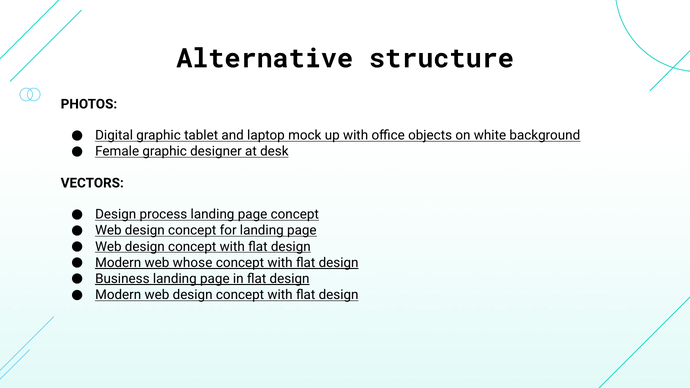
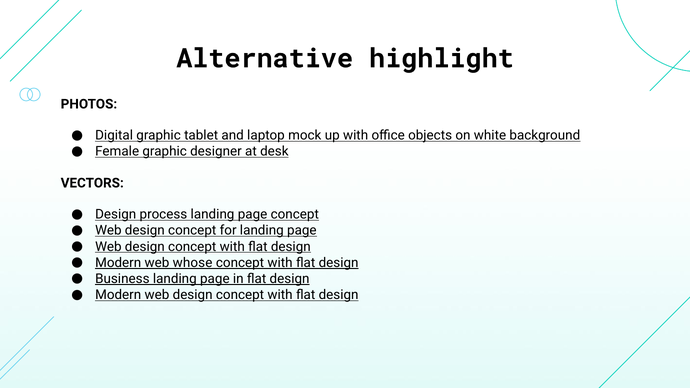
structure: structure -> highlight
